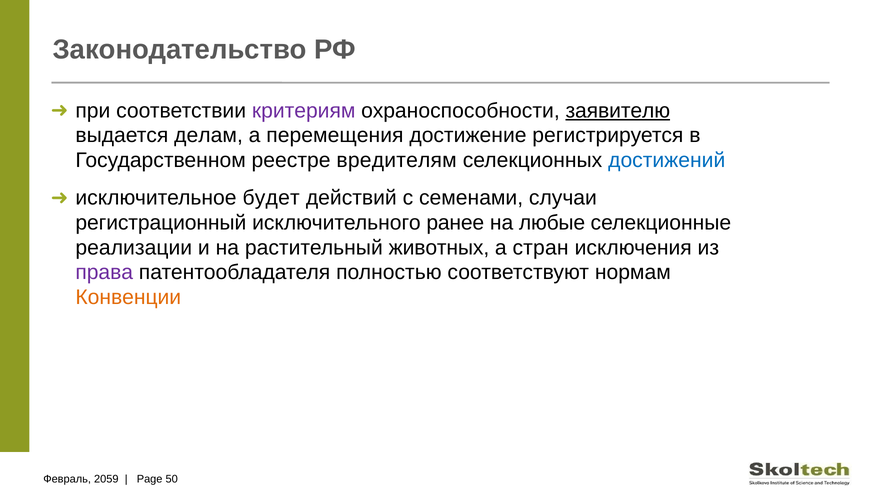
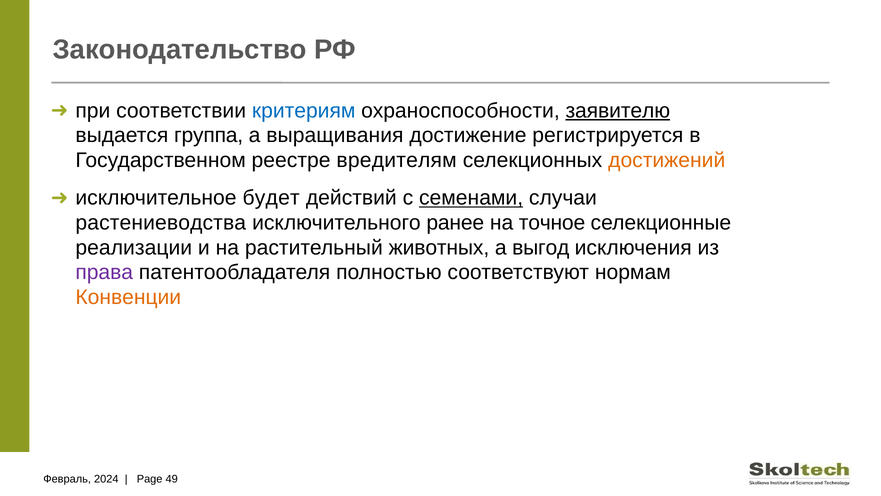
критериям colour: purple -> blue
делам: делам -> группа
перемещения: перемещения -> выращивания
достижений colour: blue -> orange
семенами underline: none -> present
регистрационный: регистрационный -> растениеводства
любые: любые -> точное
стран: стран -> выгод
2059: 2059 -> 2024
50: 50 -> 49
